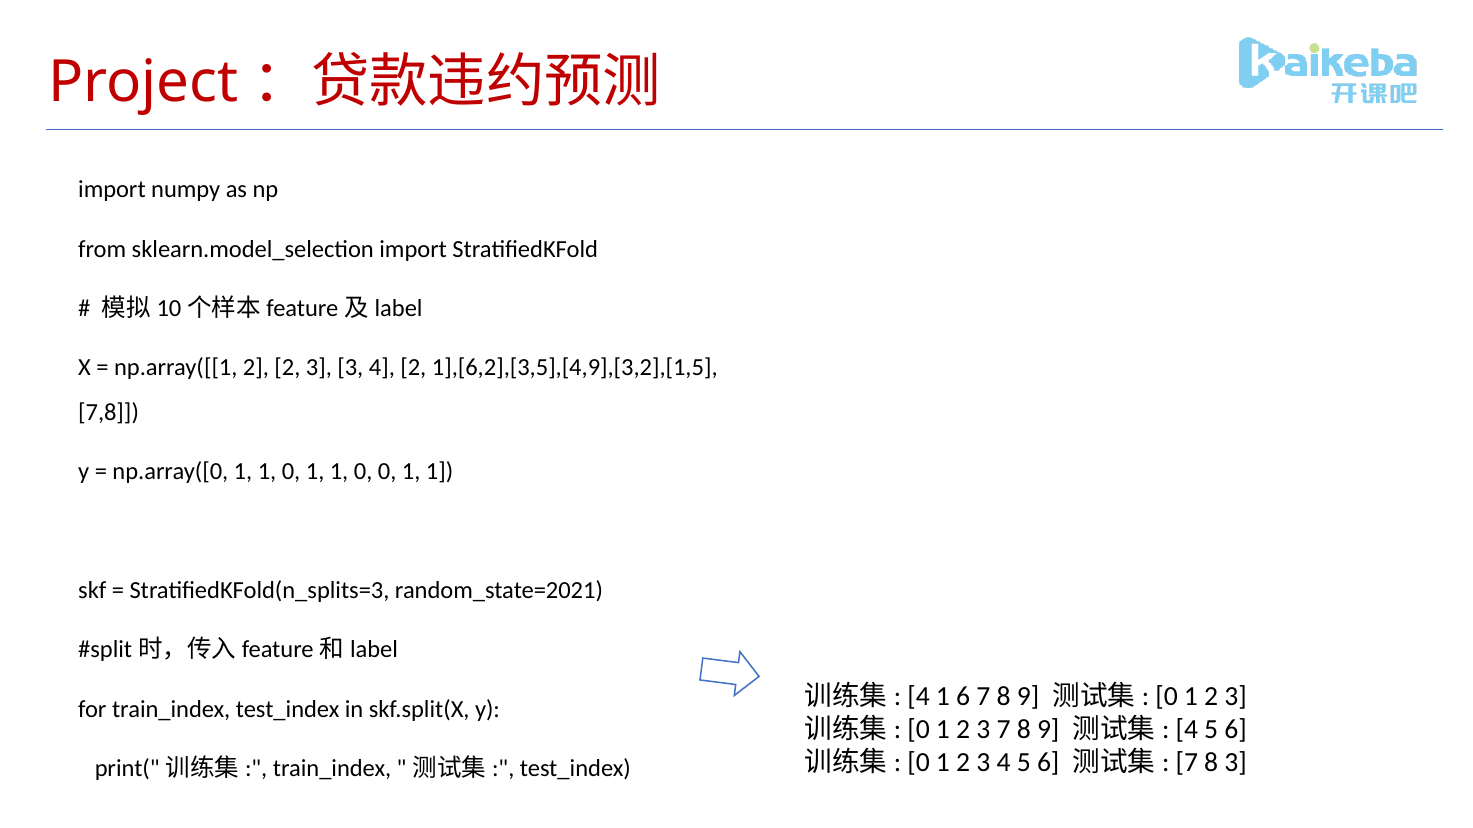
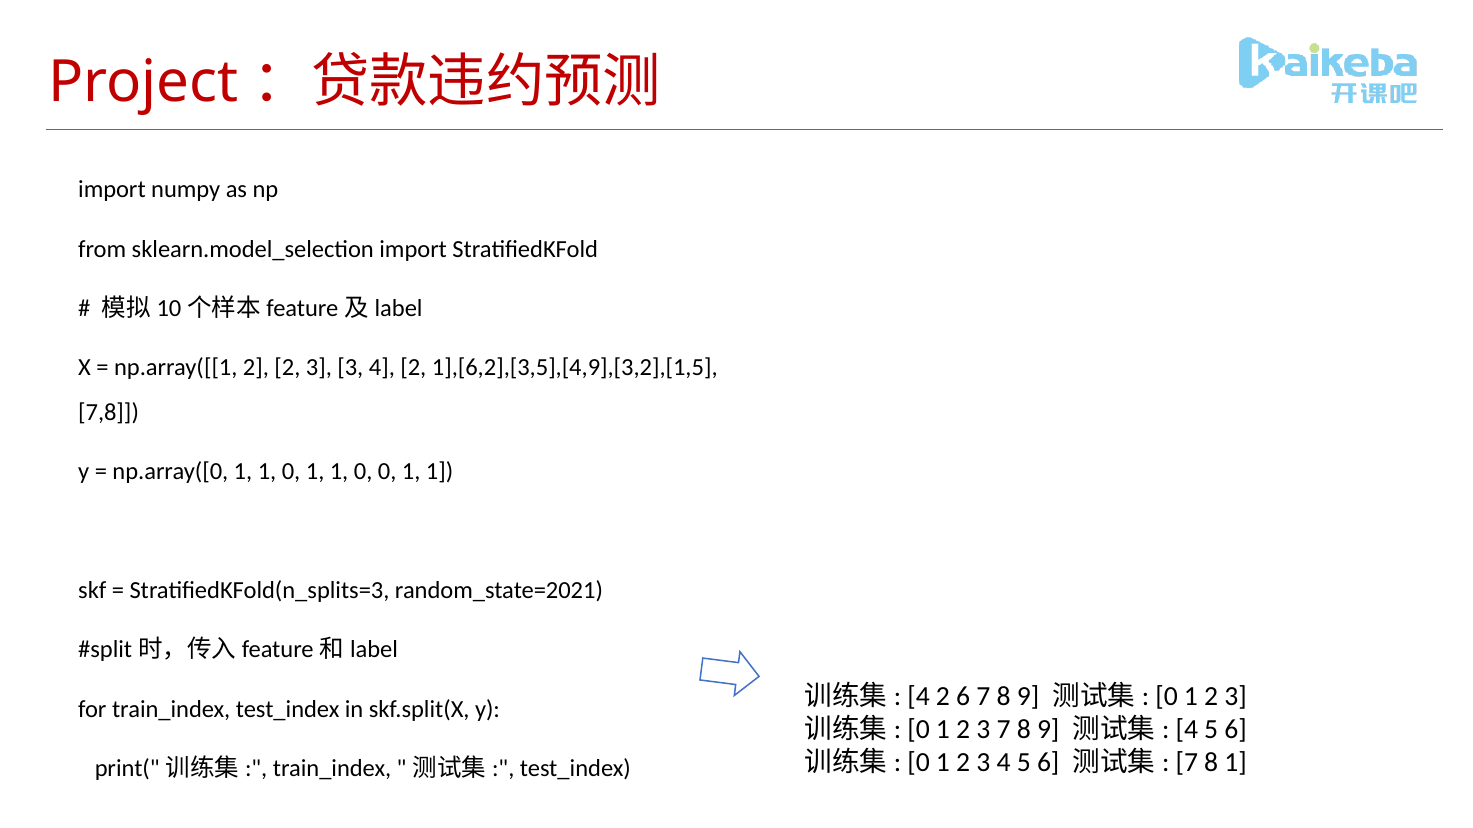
1 at (943, 697): 1 -> 2
8 3: 3 -> 1
